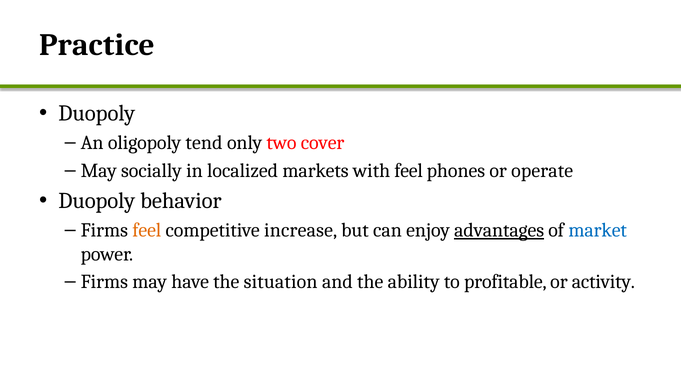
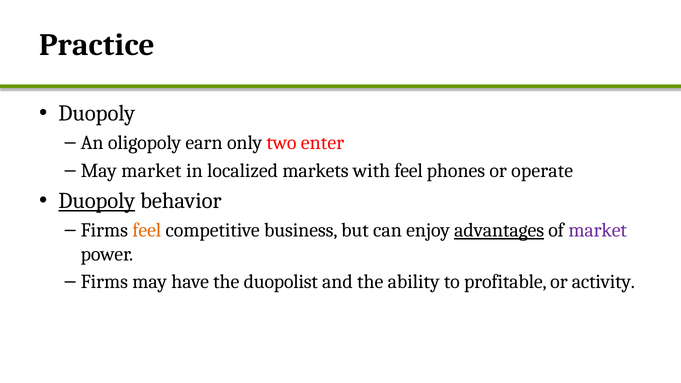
tend: tend -> earn
cover: cover -> enter
May socially: socially -> market
Duopoly at (97, 201) underline: none -> present
increase: increase -> business
market at (598, 230) colour: blue -> purple
situation: situation -> duopolist
